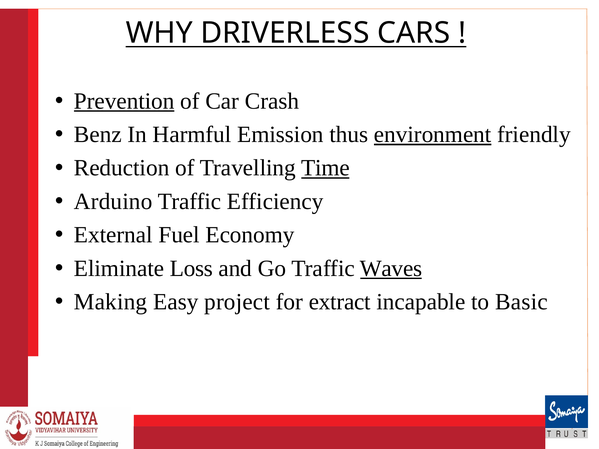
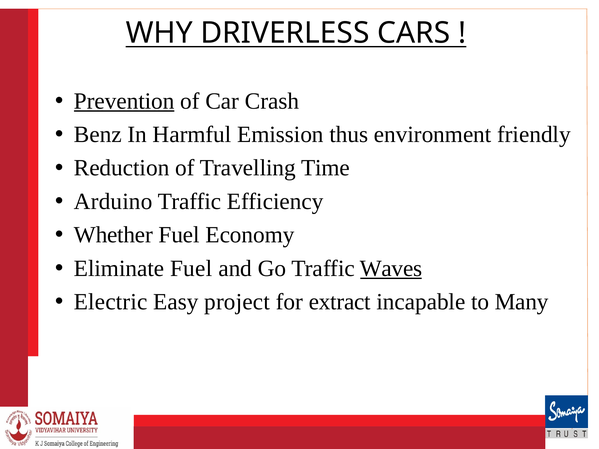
environment underline: present -> none
Time underline: present -> none
External: External -> Whether
Eliminate Loss: Loss -> Fuel
Making: Making -> Electric
Basic: Basic -> Many
